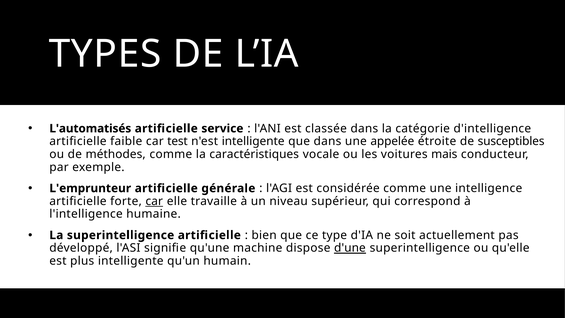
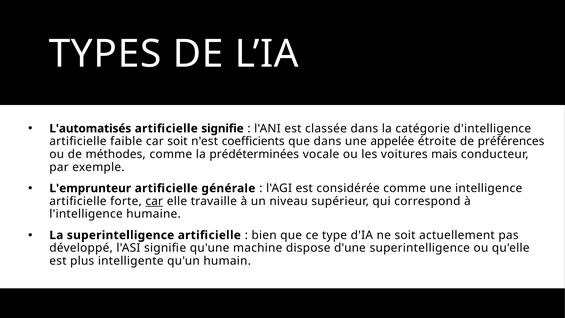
artificielle service: service -> signifie
car test: test -> soit
n'est intelligente: intelligente -> coefficients
susceptibles: susceptibles -> préférences
caractéristiques: caractéristiques -> prédéterminées
d'une underline: present -> none
